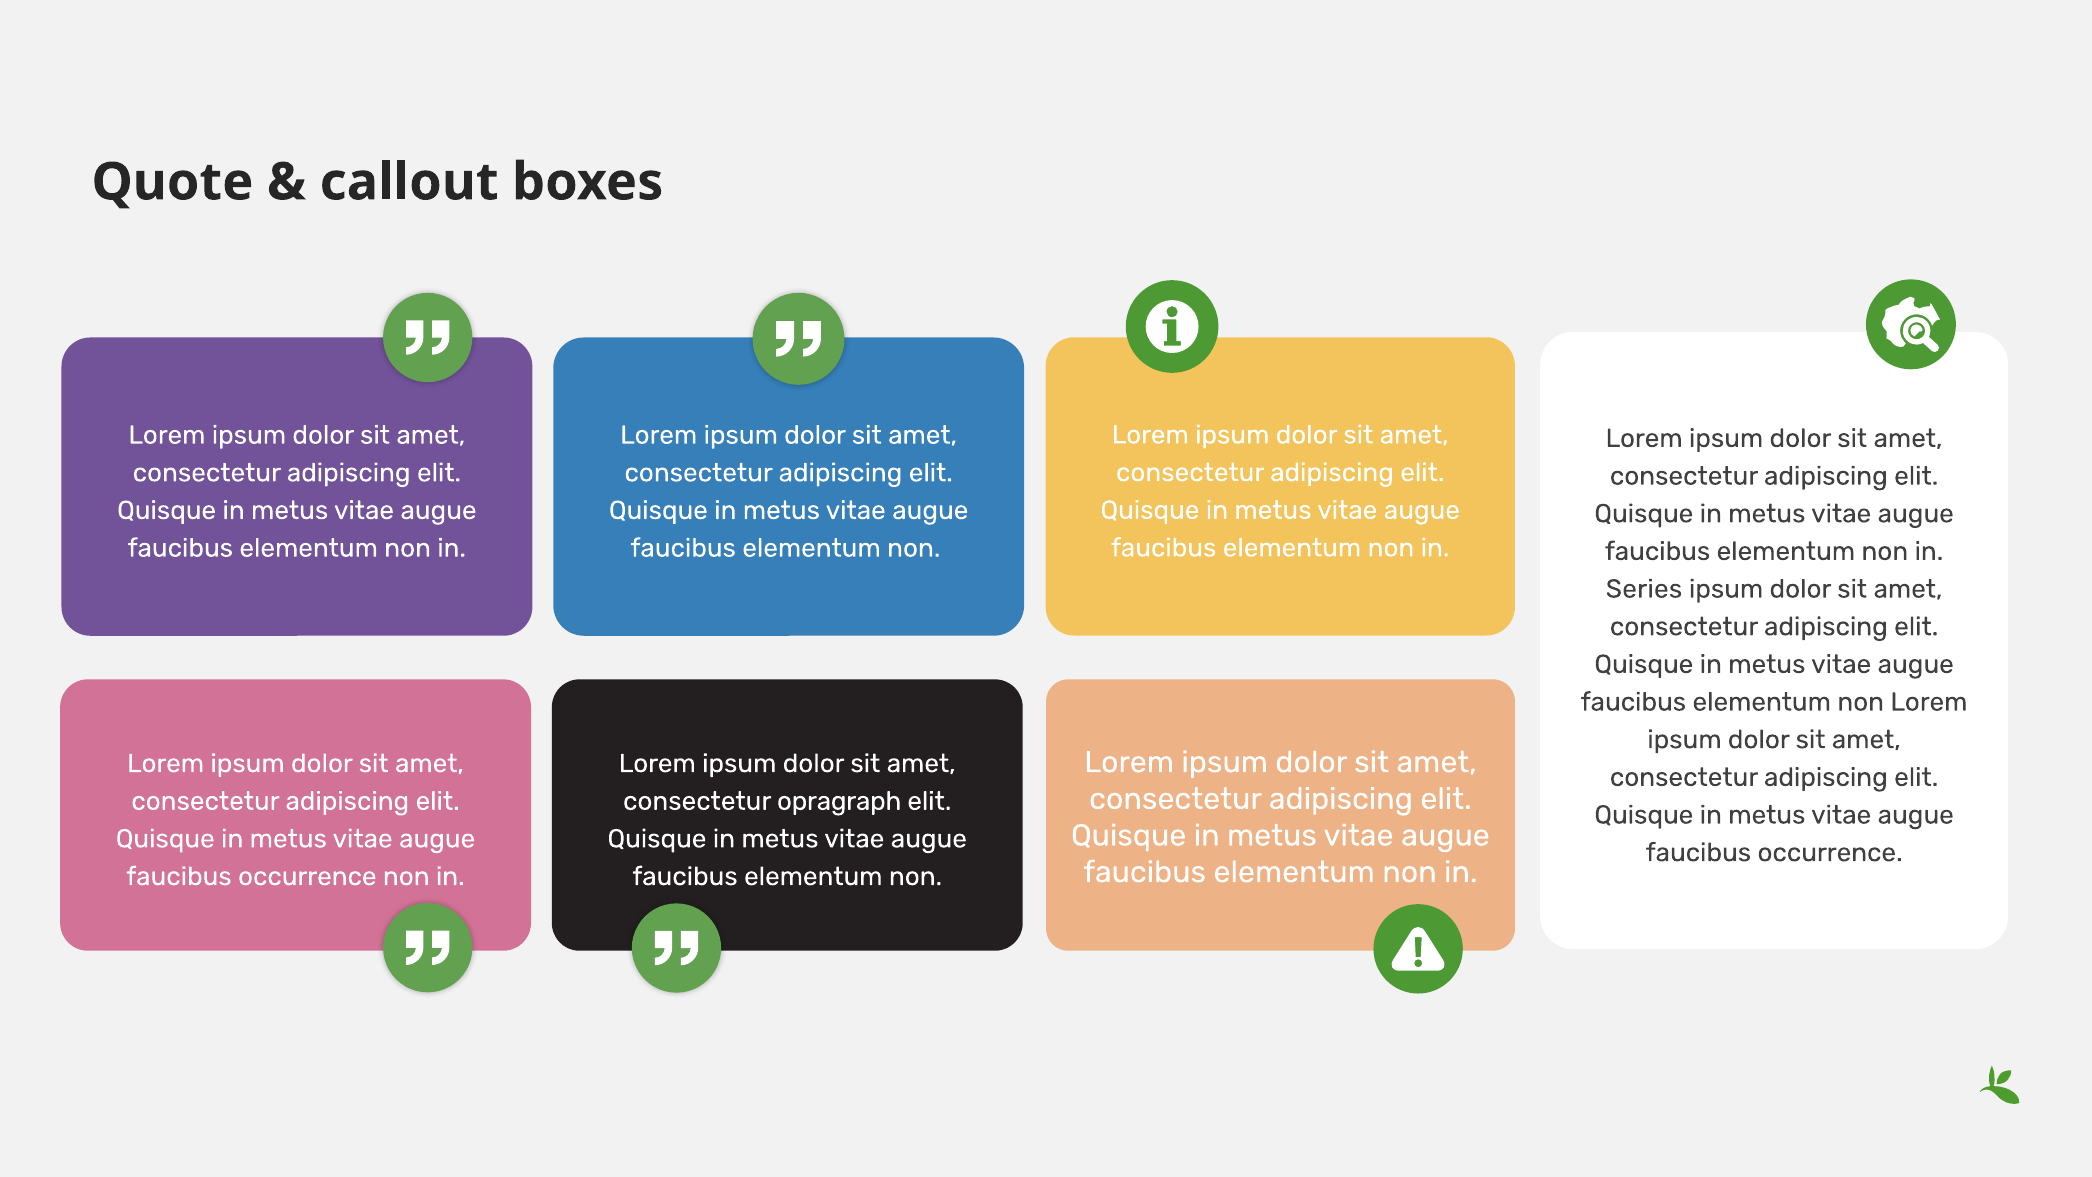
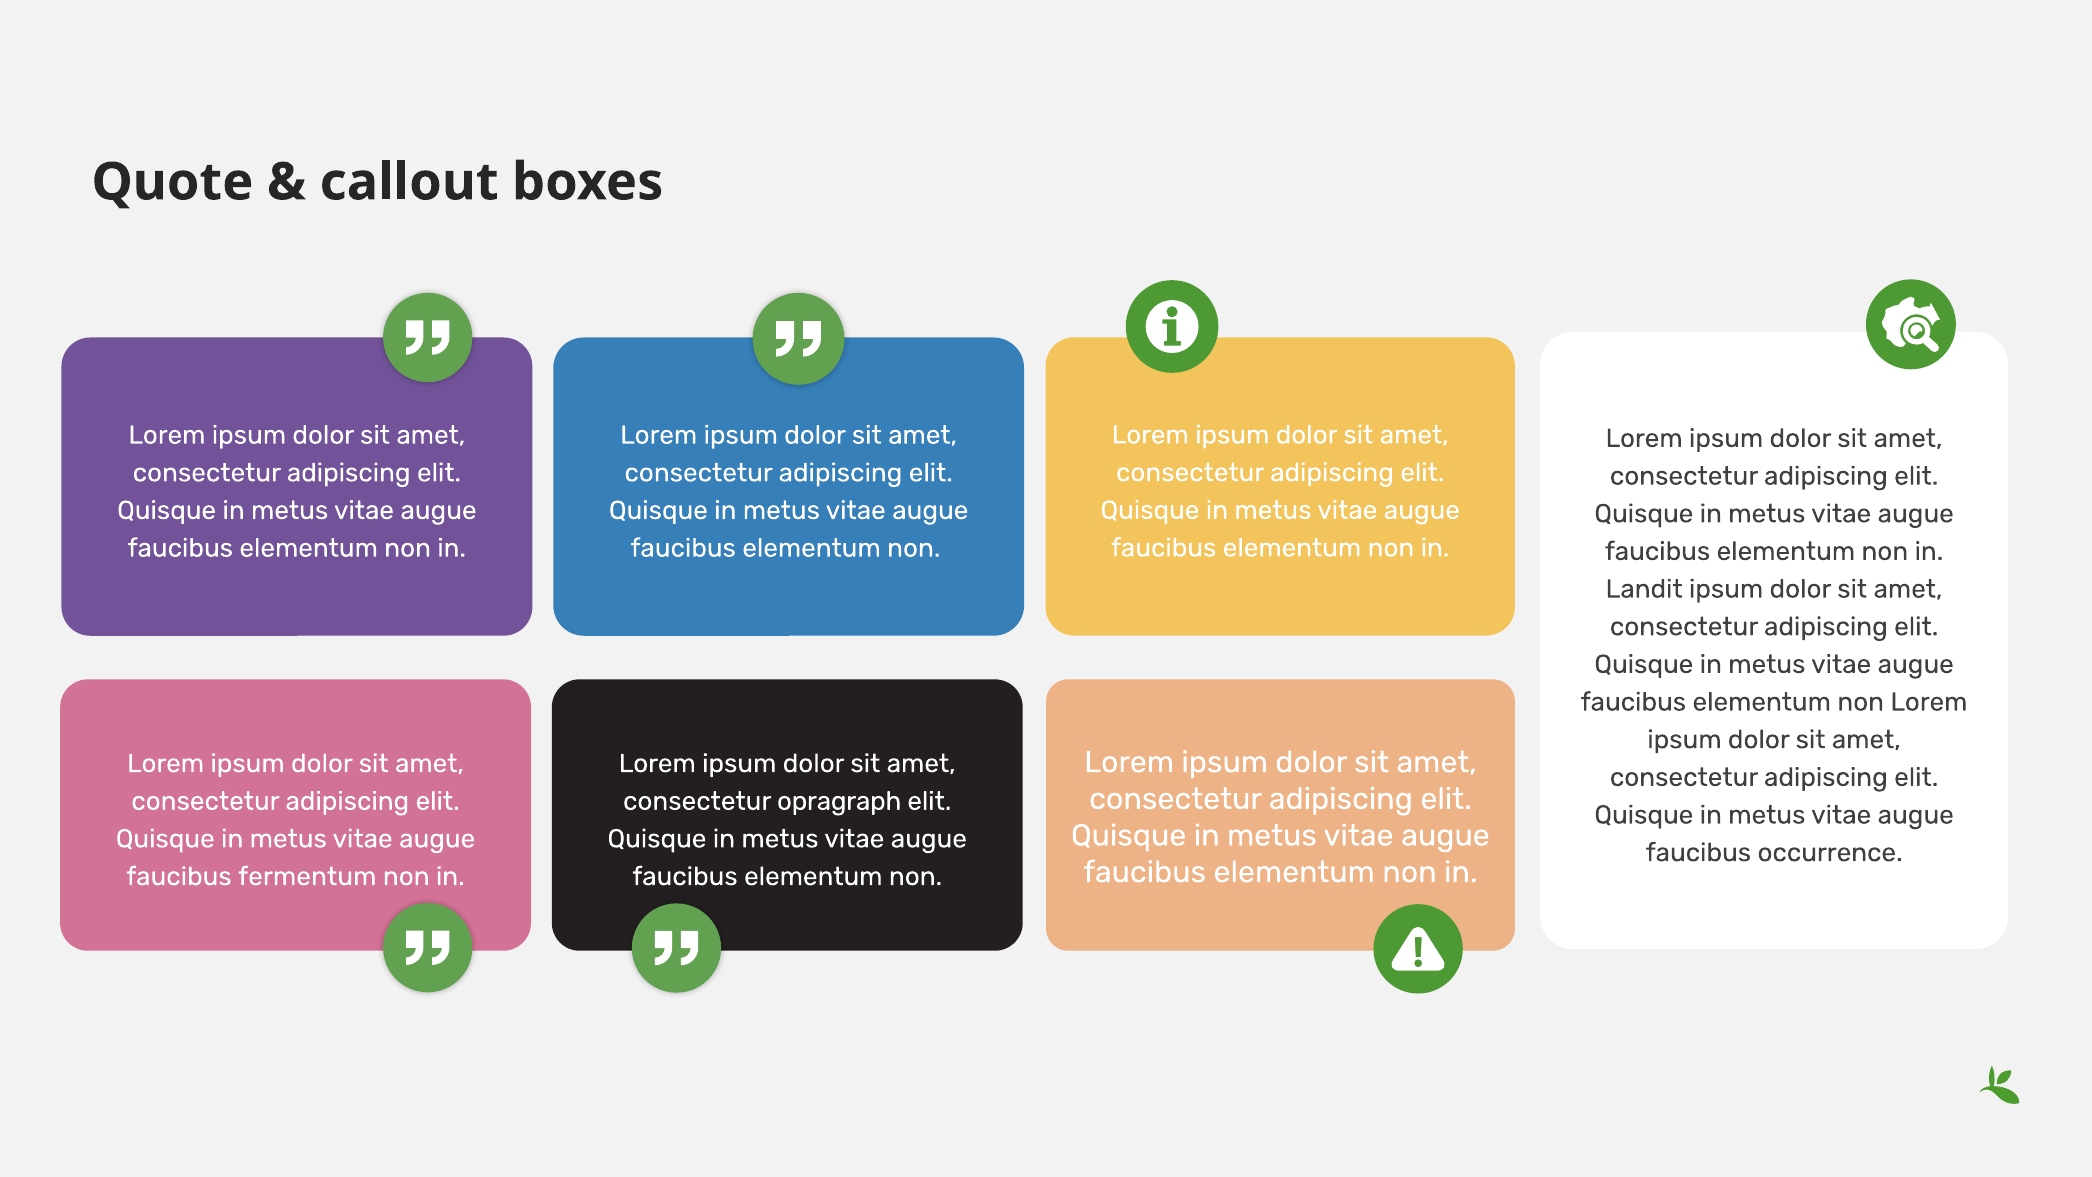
Series: Series -> Landit
occurrence at (307, 876): occurrence -> fermentum
